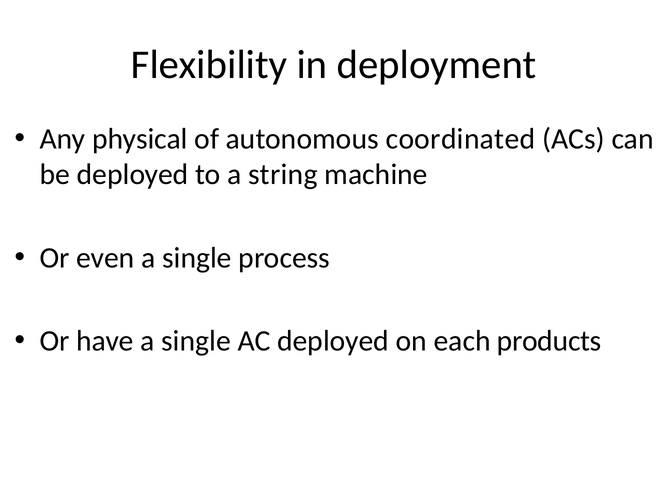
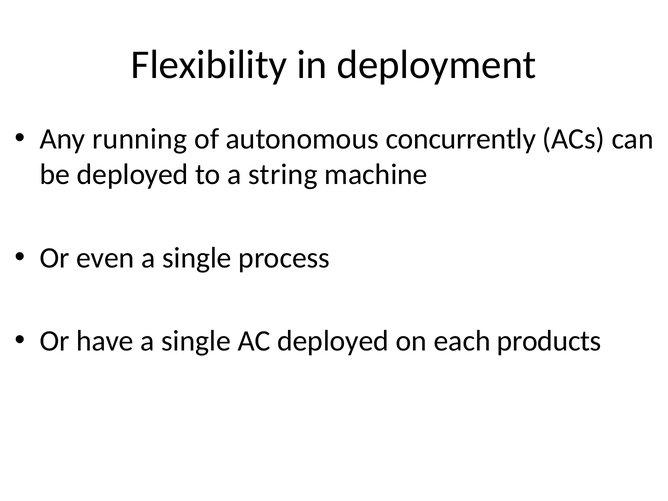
physical: physical -> running
coordinated: coordinated -> concurrently
